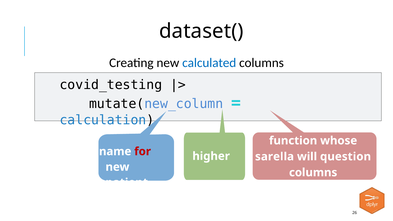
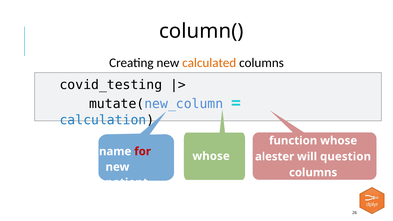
dataset(: dataset( -> column(
calculated colour: blue -> orange
higher at (211, 156): higher -> whose
sarella: sarella -> alester
